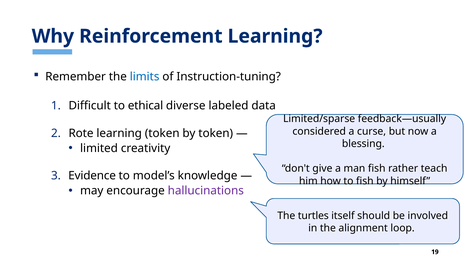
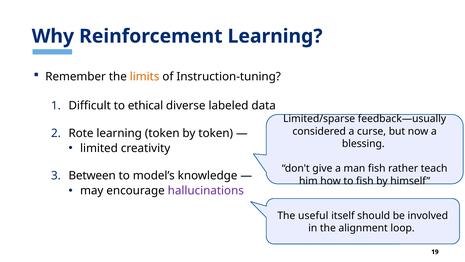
limits colour: blue -> orange
Evidence: Evidence -> Between
turtles: turtles -> useful
